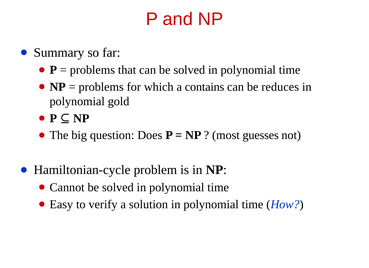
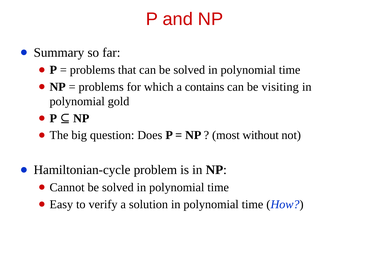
reduces: reduces -> visiting
guesses: guesses -> without
